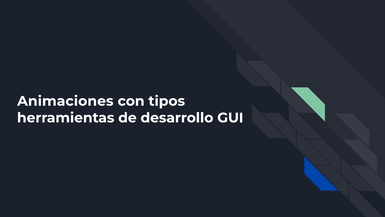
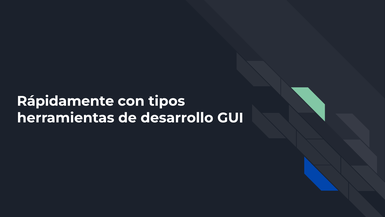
Animaciones: Animaciones -> Rápidamente
